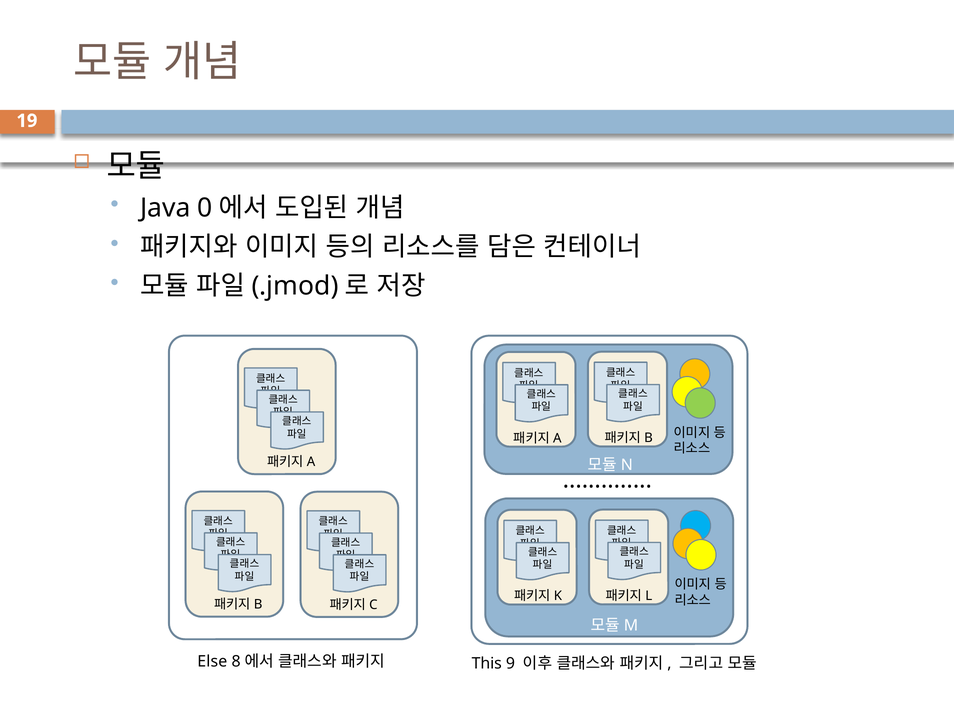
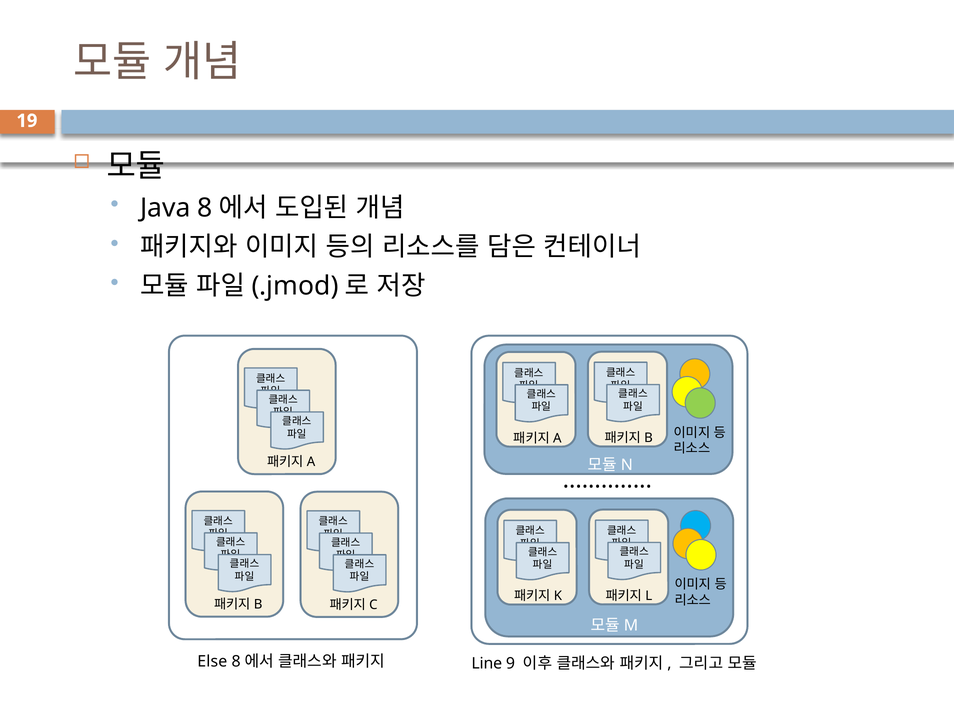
0: 0 -> 8
This: This -> Line
